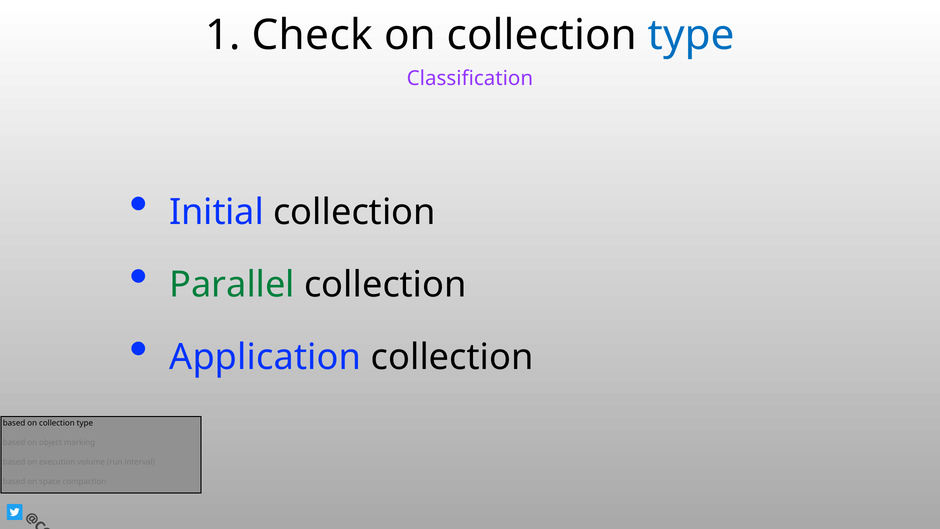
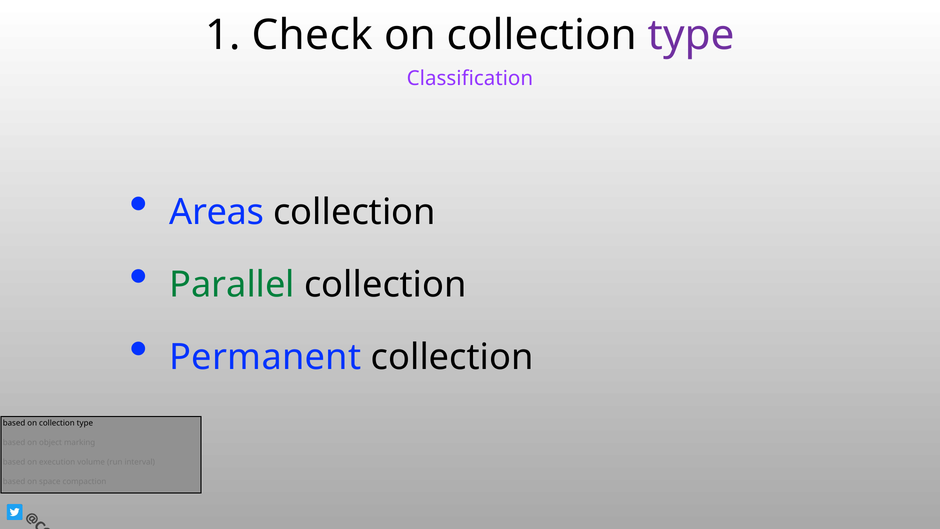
type at (691, 35) colour: blue -> purple
Initial: Initial -> Areas
Application: Application -> Permanent
